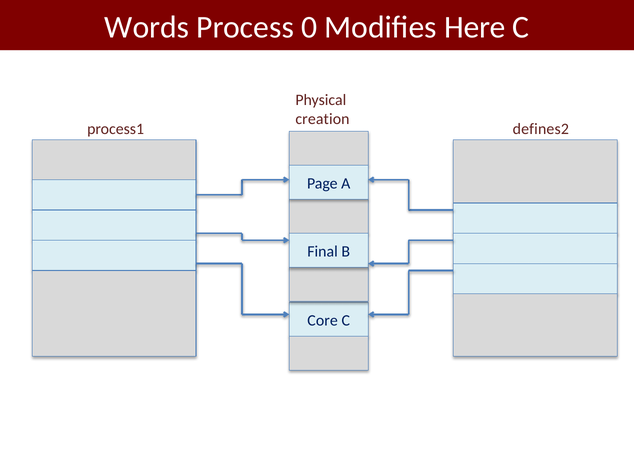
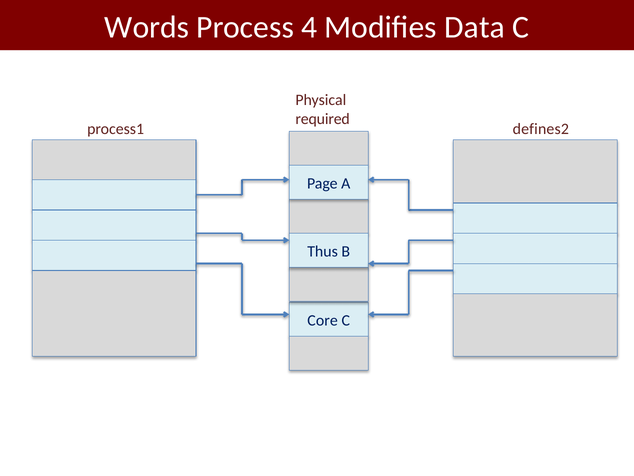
0: 0 -> 4
Here: Here -> Data
creation: creation -> required
Final: Final -> Thus
